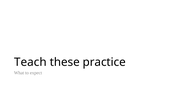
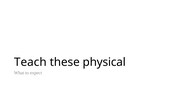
practice: practice -> physical
